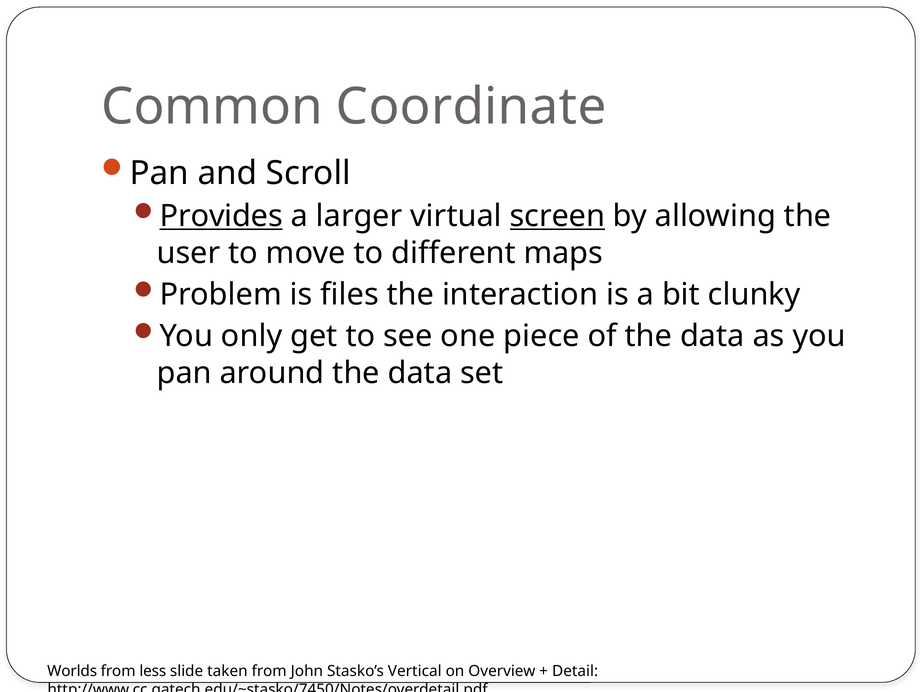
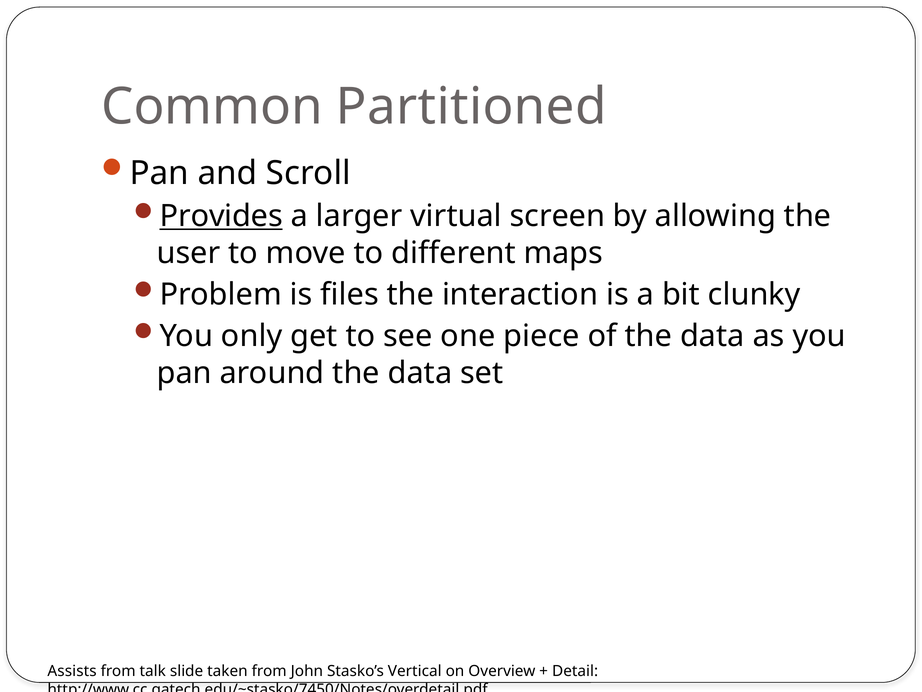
Coordinate: Coordinate -> Partitioned
screen underline: present -> none
Worlds: Worlds -> Assists
less: less -> talk
